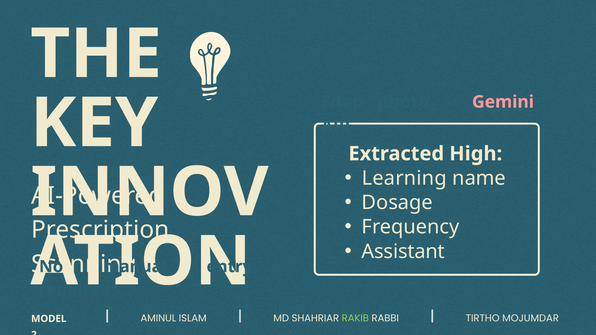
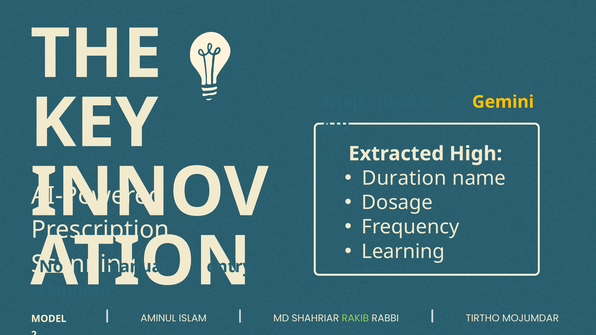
Gemini colour: pink -> yellow
Learning: Learning -> Duration
Assistant: Assistant -> Learning
